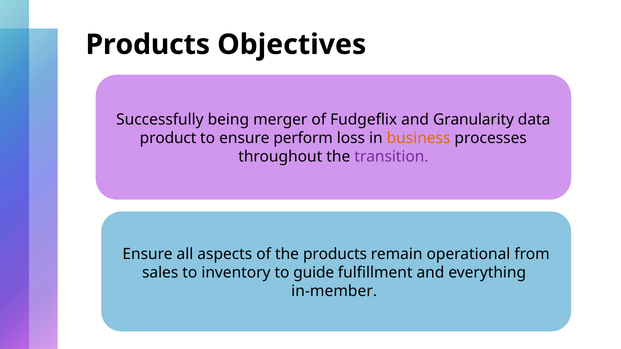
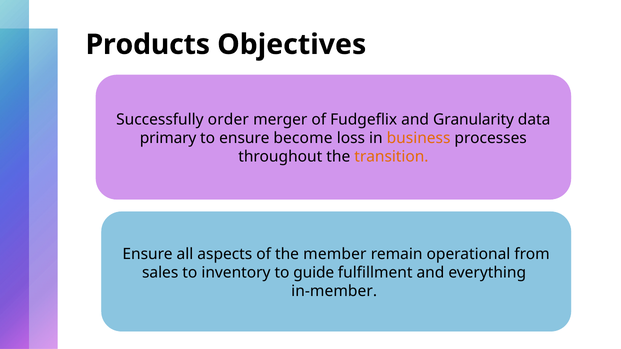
being: being -> order
product: product -> primary
perform: perform -> become
transition colour: purple -> orange
the products: products -> member
